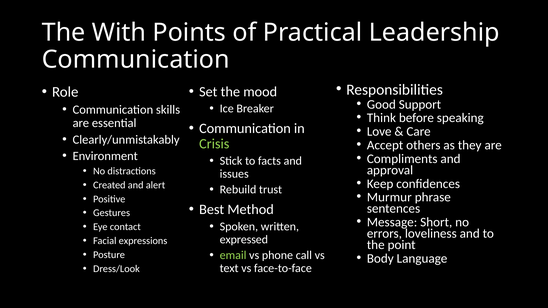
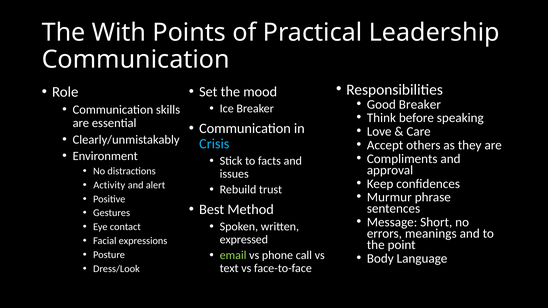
Good Support: Support -> Breaker
Crisis colour: light green -> light blue
Created: Created -> Activity
loveliness: loveliness -> meanings
